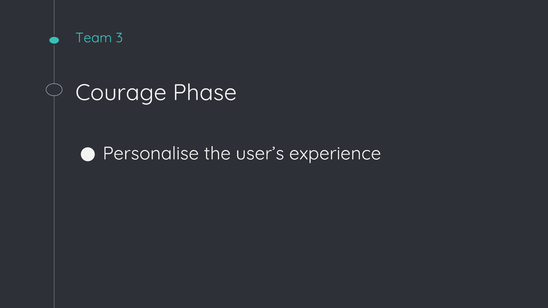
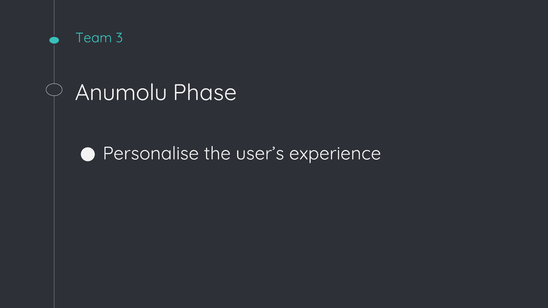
Courage: Courage -> Anumolu
